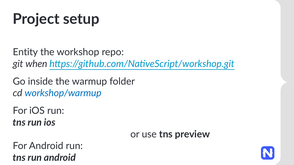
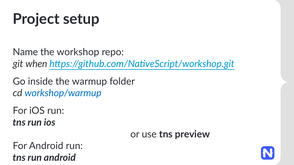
Entity: Entity -> Name
